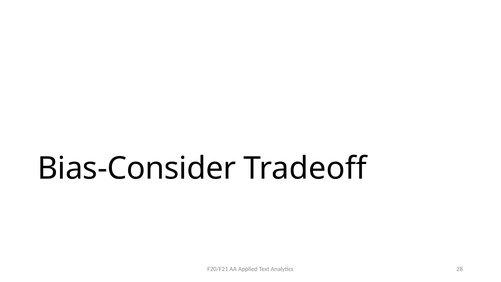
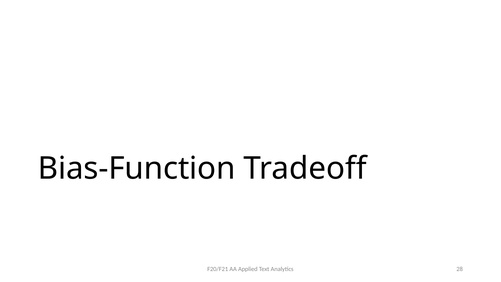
Bias-Consider: Bias-Consider -> Bias-Function
